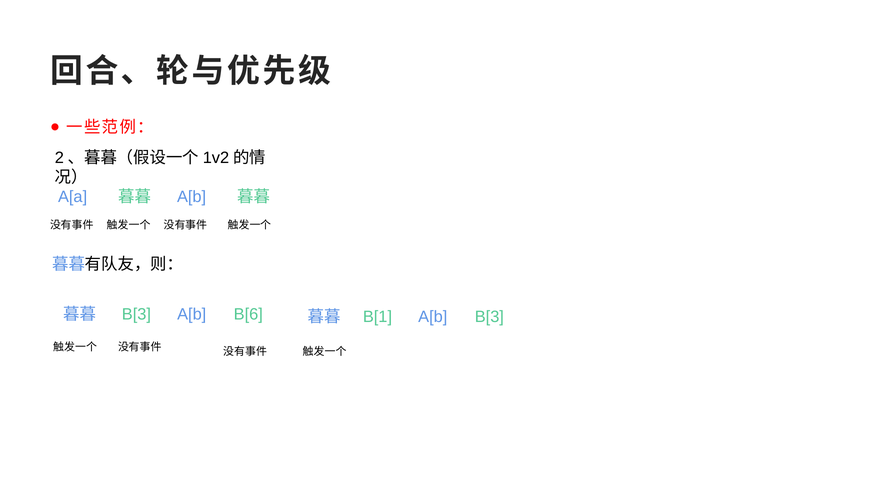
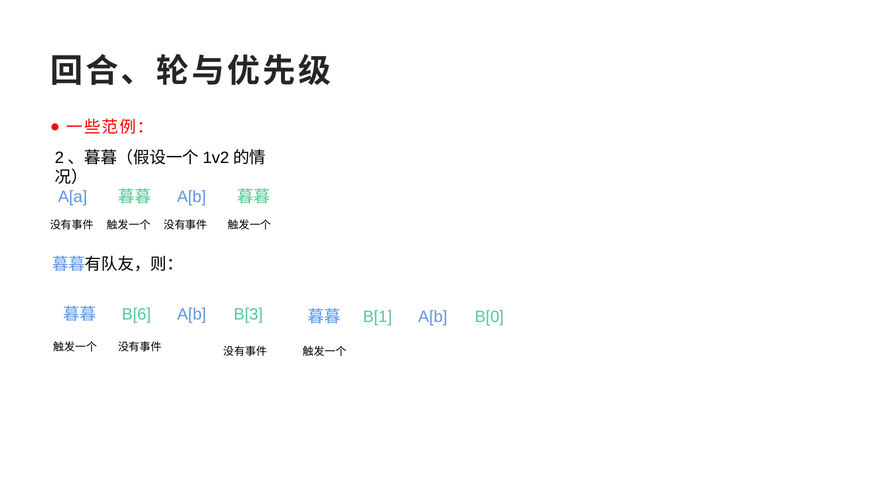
B[3 at (136, 314): B[3 -> B[6
B[6: B[6 -> B[3
A[b B[3: B[3 -> B[0
